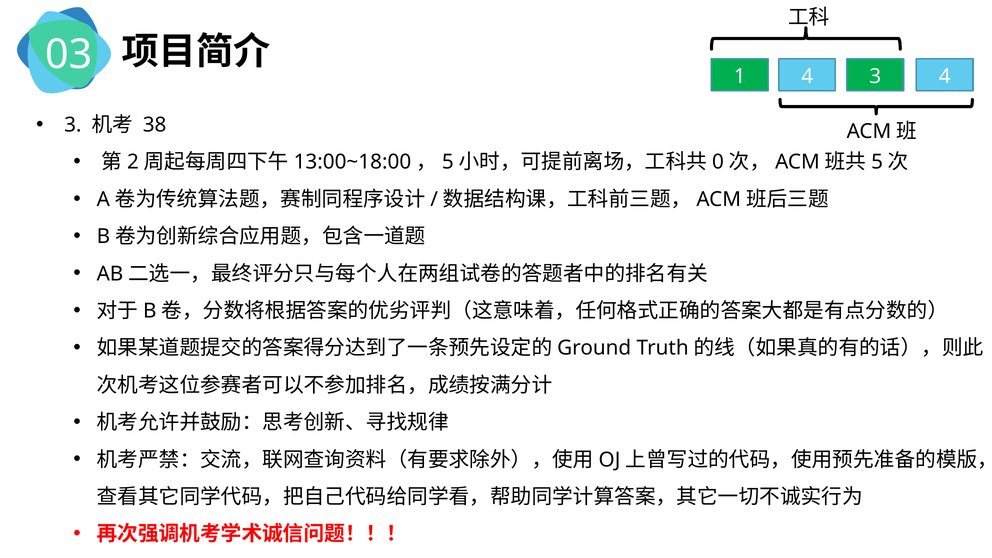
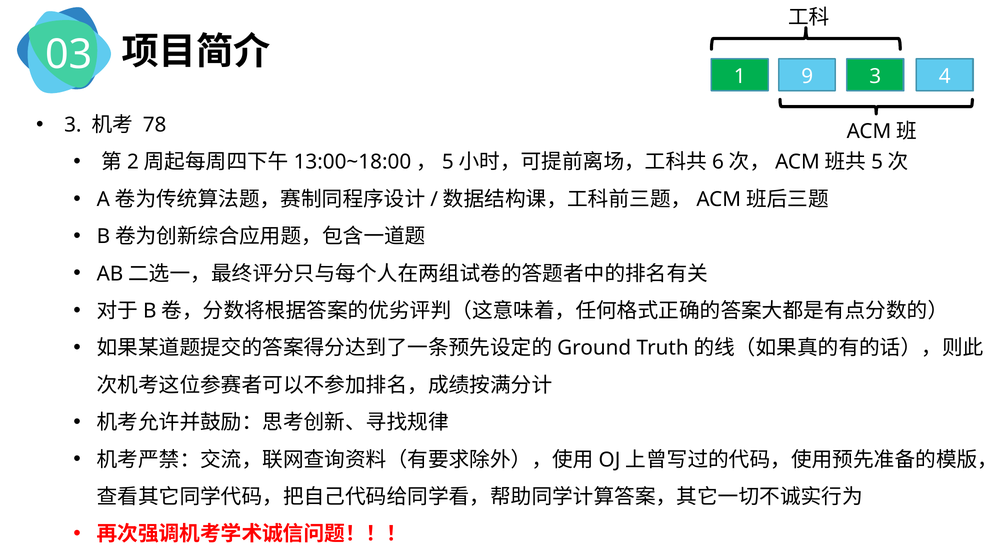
1 4: 4 -> 9
38: 38 -> 78
0: 0 -> 6
